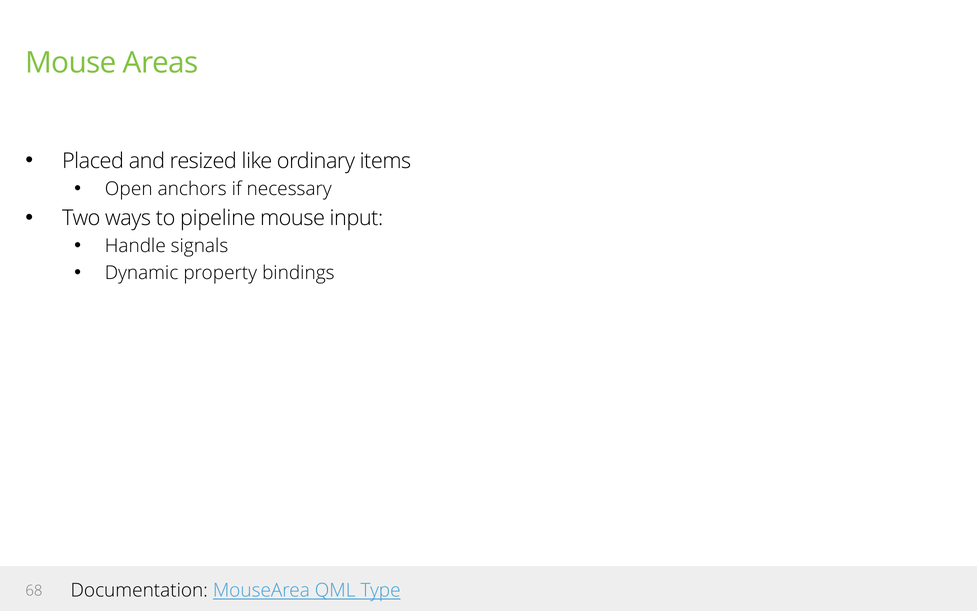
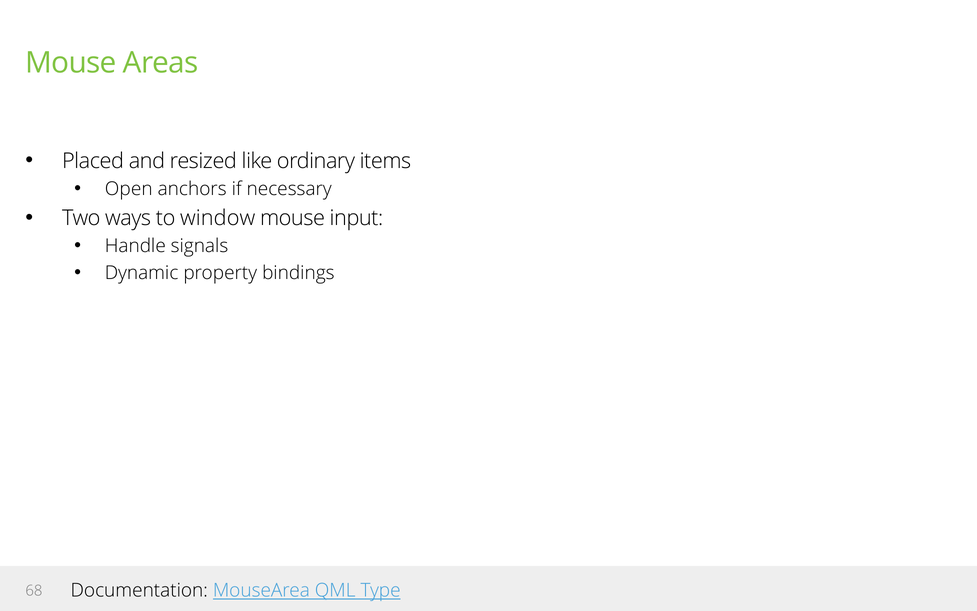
pipeline: pipeline -> window
